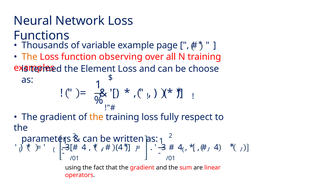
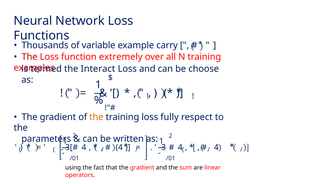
page: page -> carry
The at (30, 57) colour: orange -> red
observing: observing -> extremely
Element: Element -> Interact
